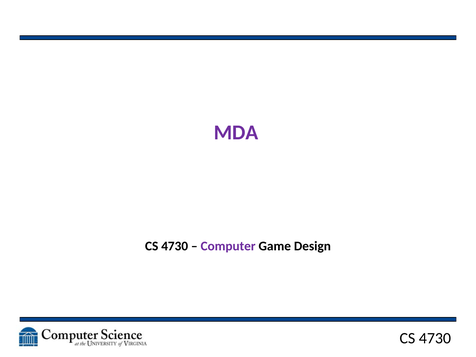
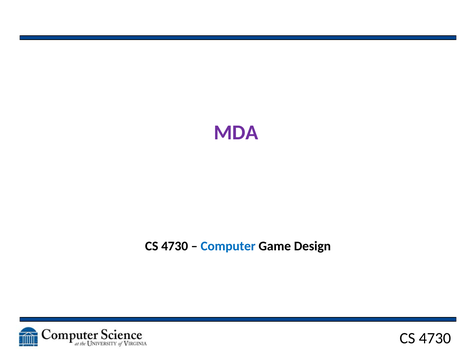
Computer colour: purple -> blue
